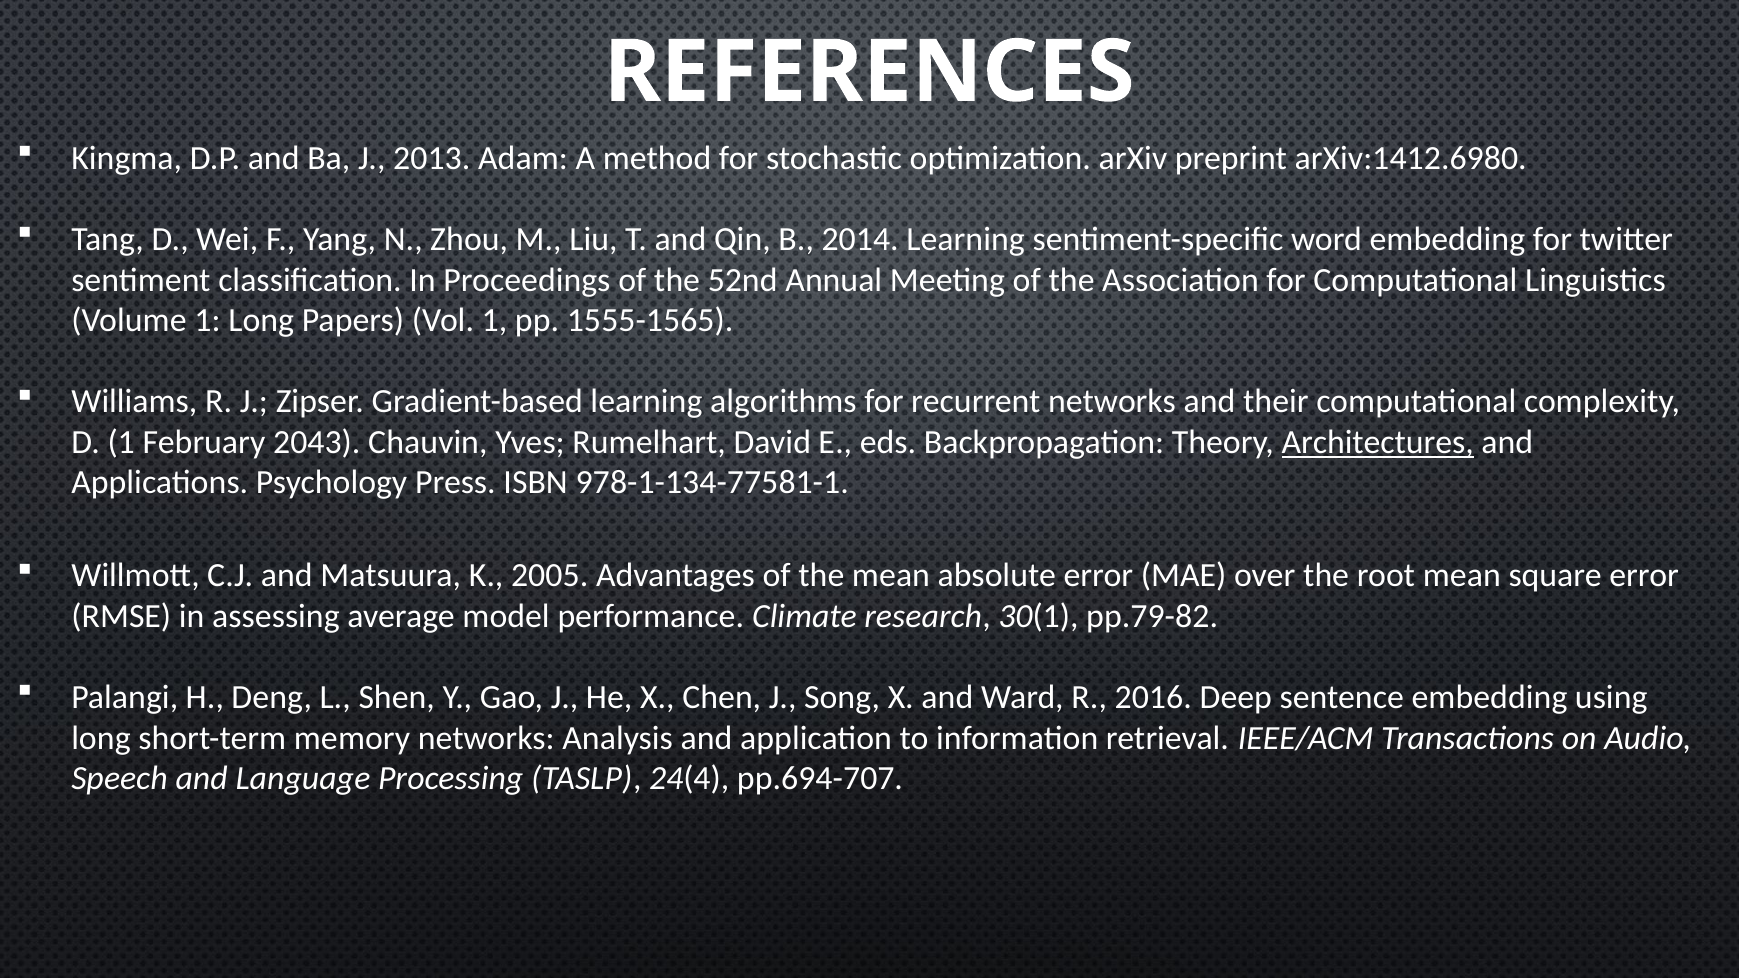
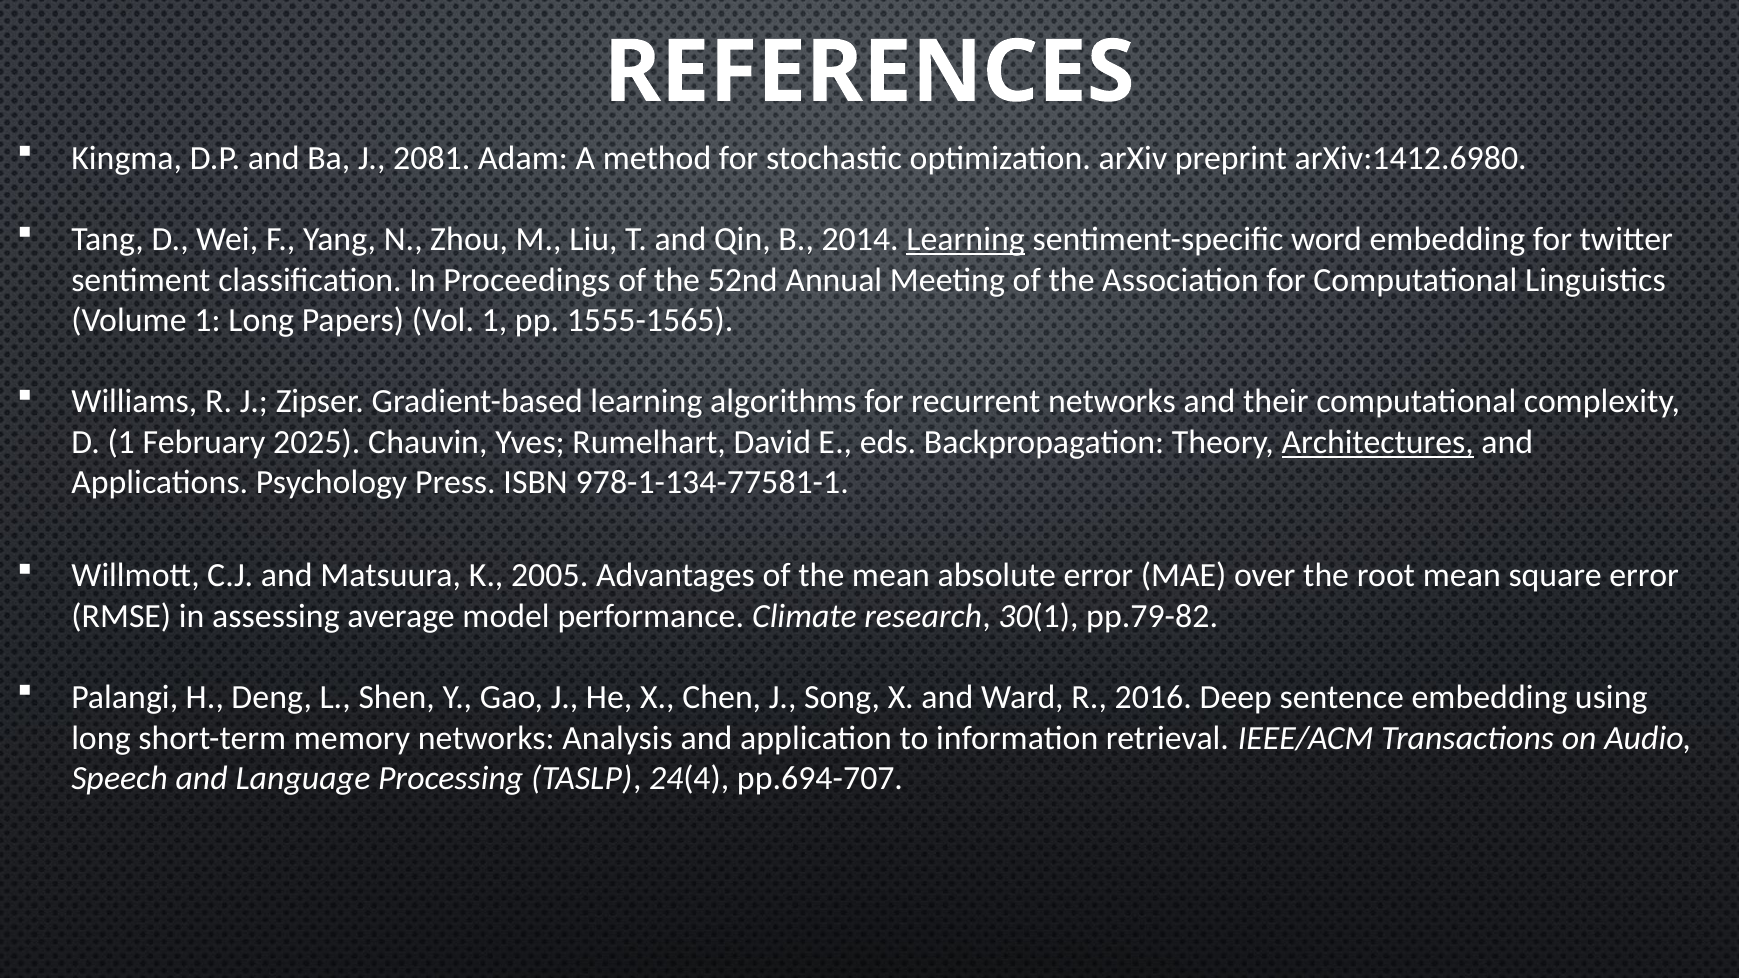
2013: 2013 -> 2081
Learning at (966, 239) underline: none -> present
2043: 2043 -> 2025
